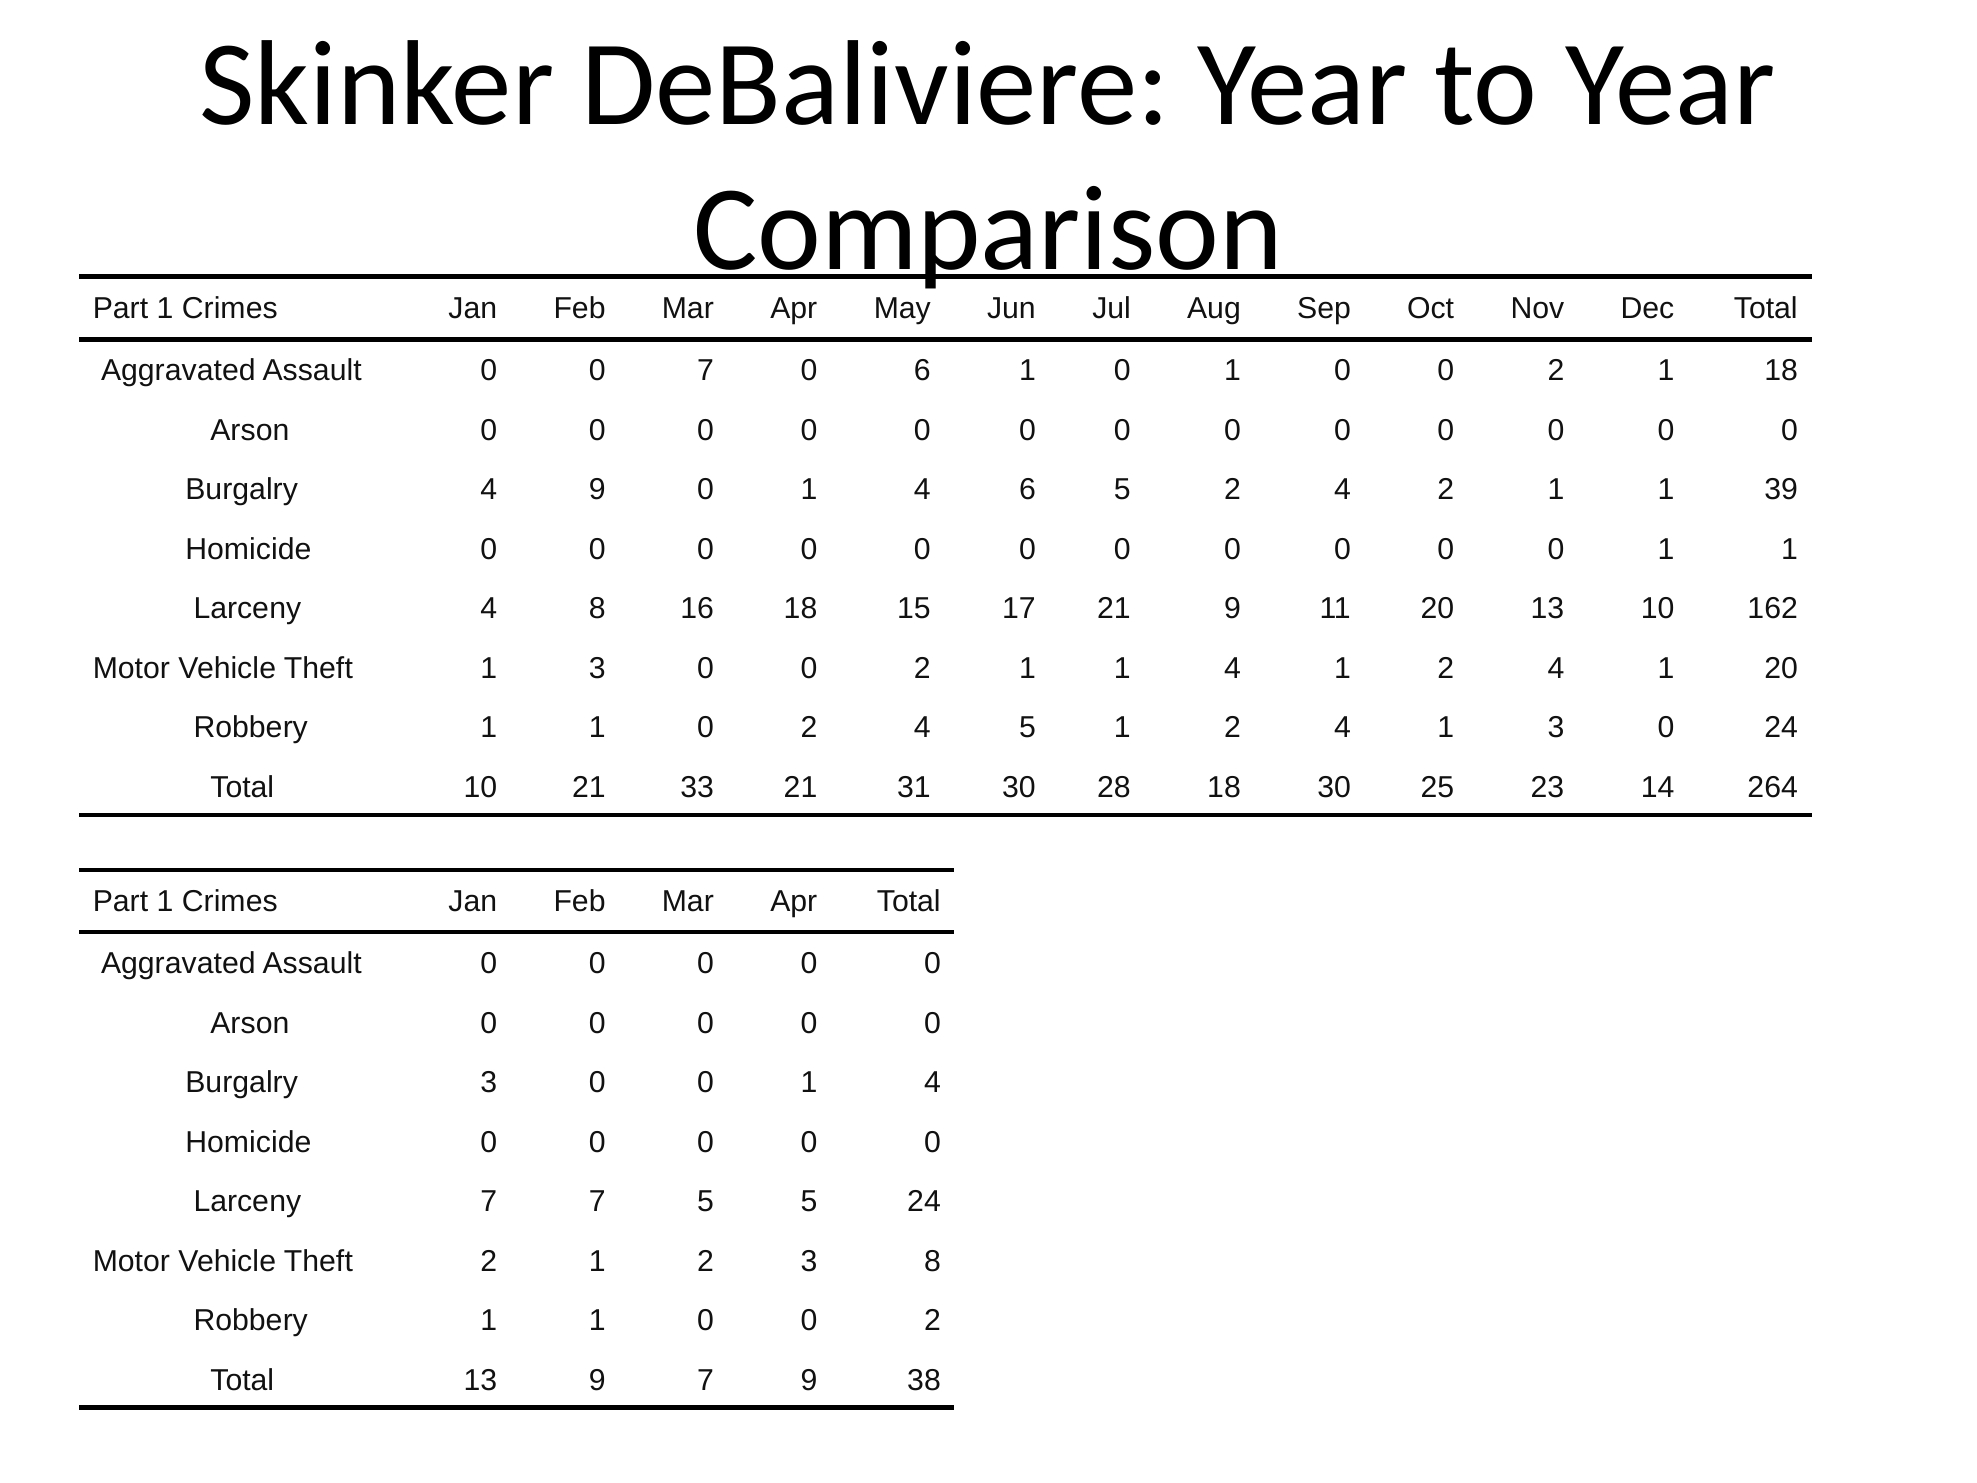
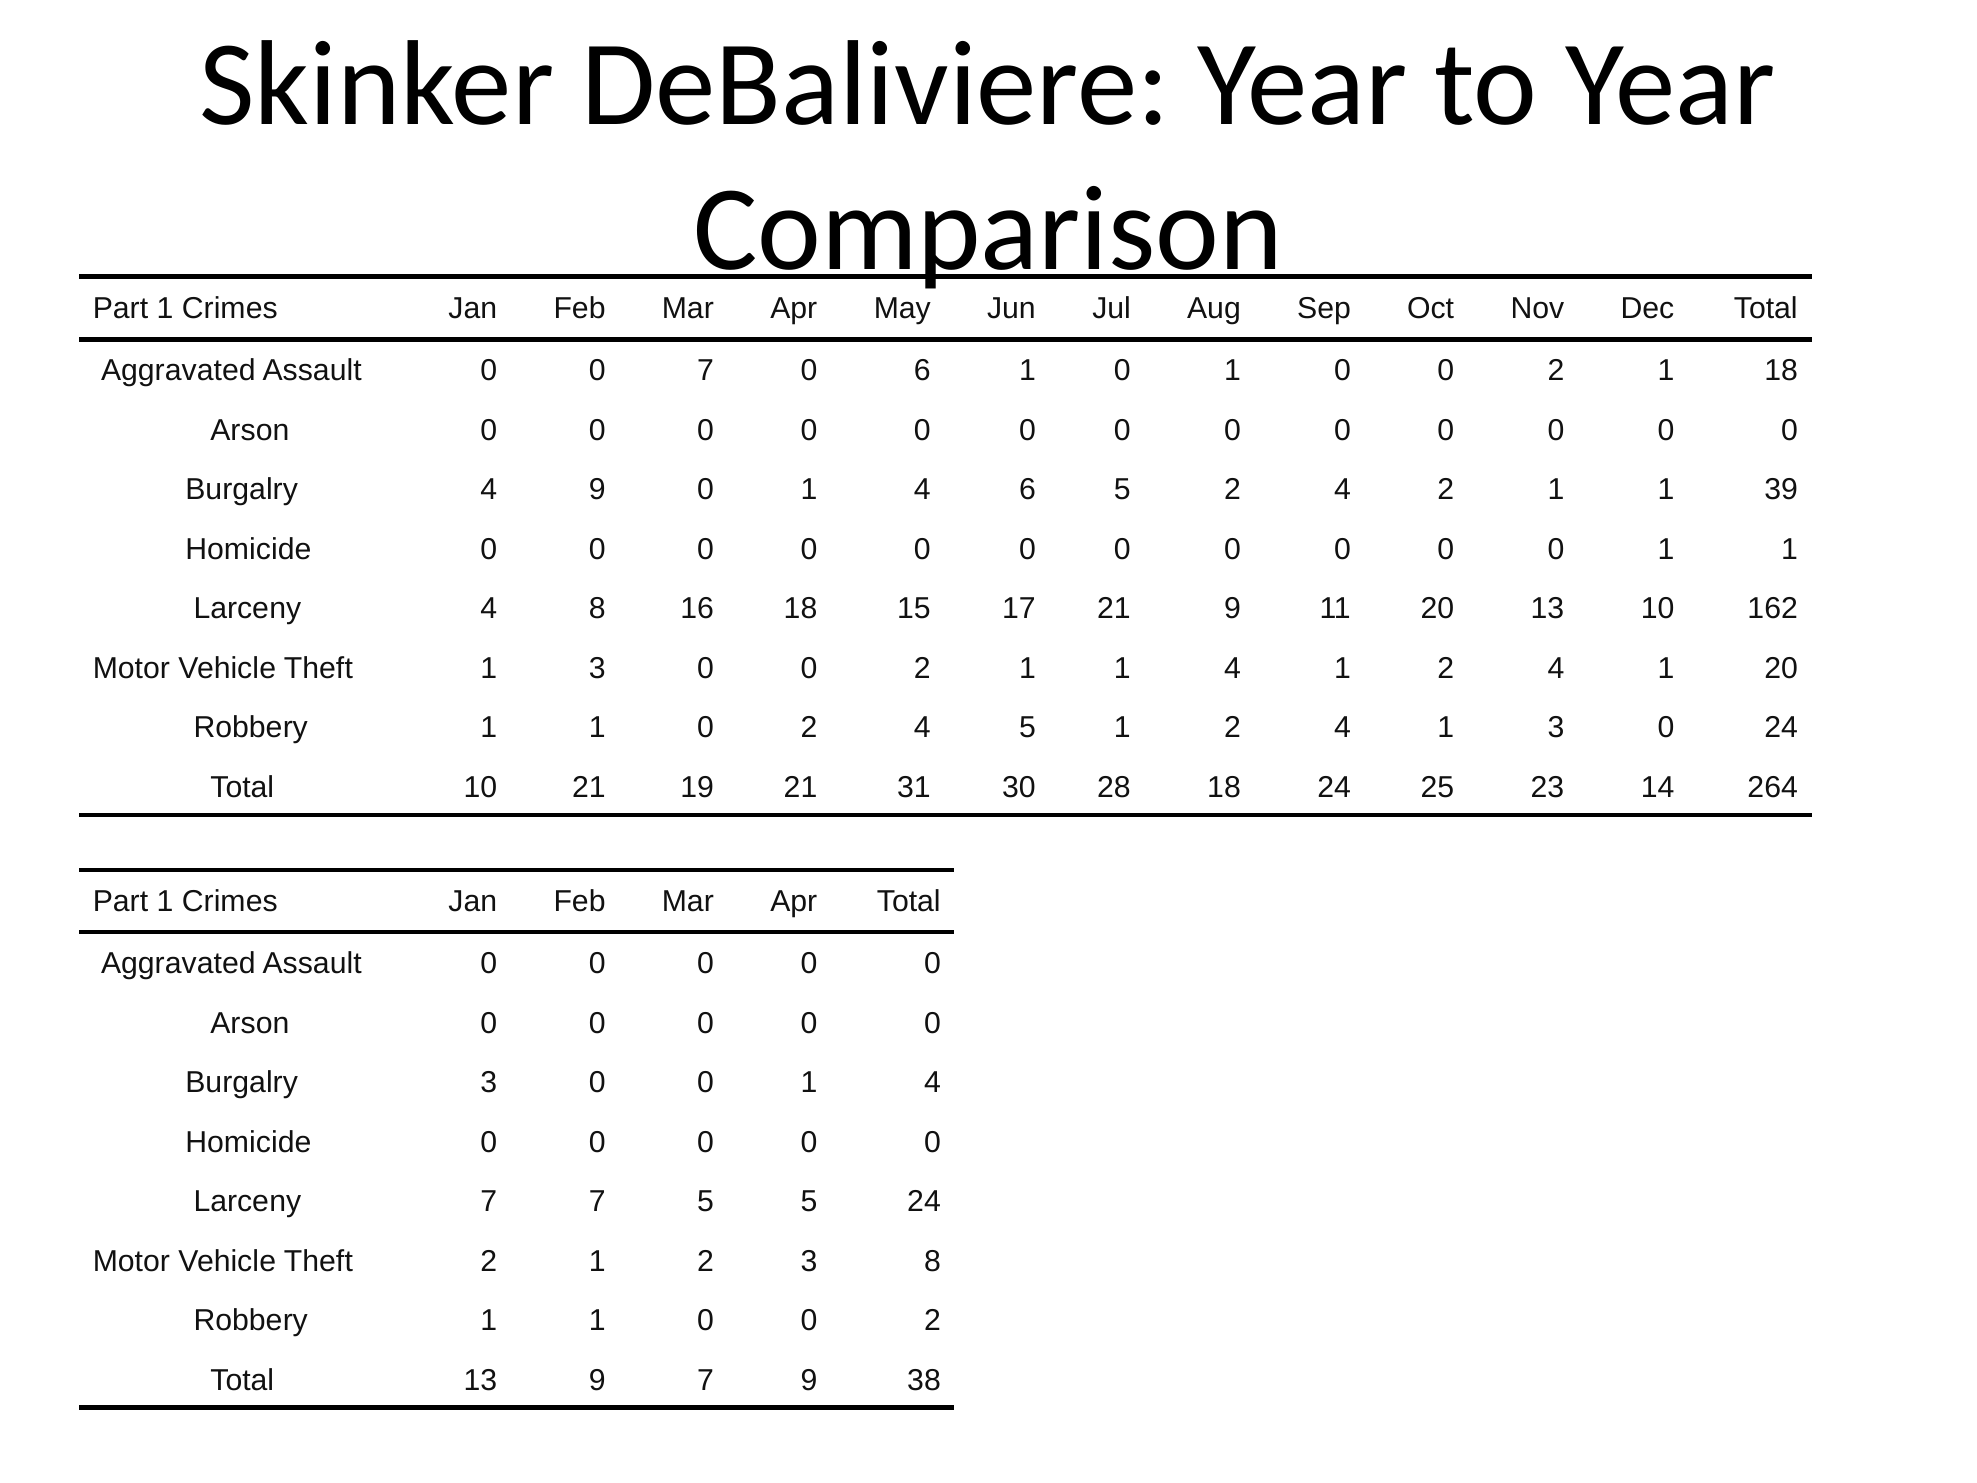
33: 33 -> 19
18 30: 30 -> 24
